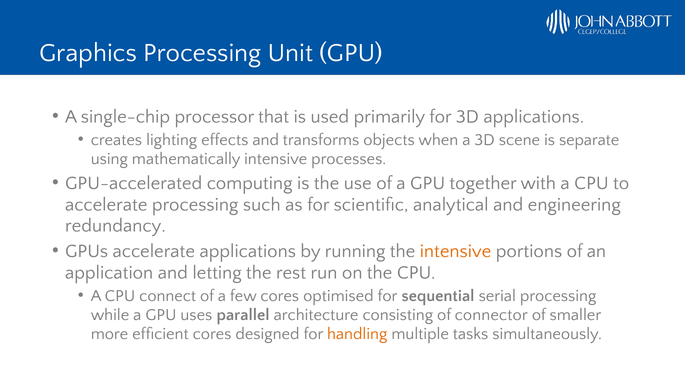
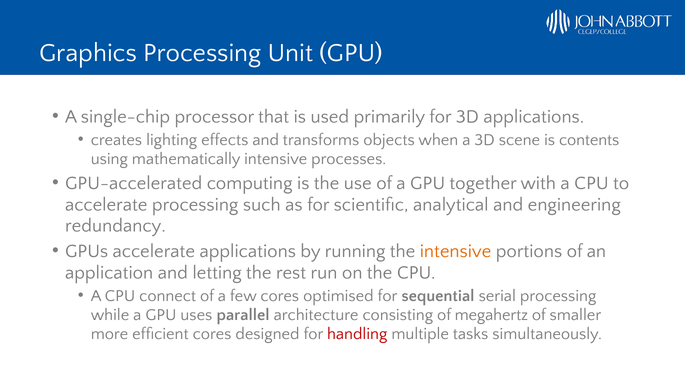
separate: separate -> contents
connector: connector -> megahertz
handling colour: orange -> red
